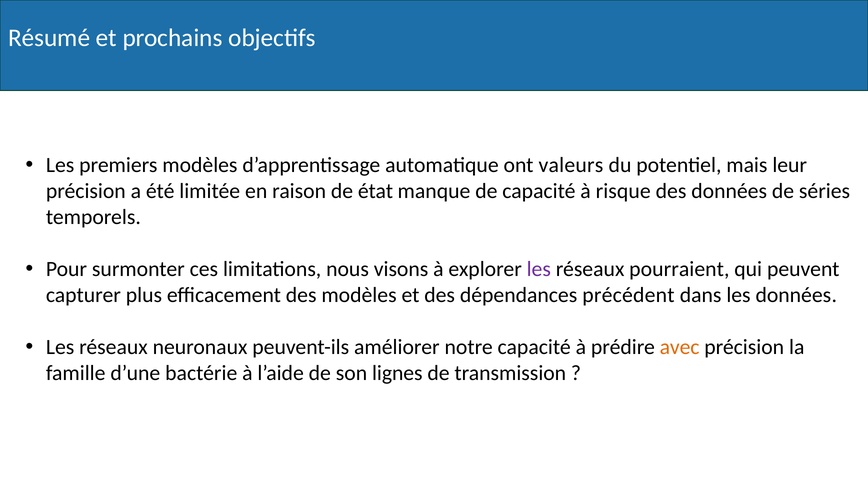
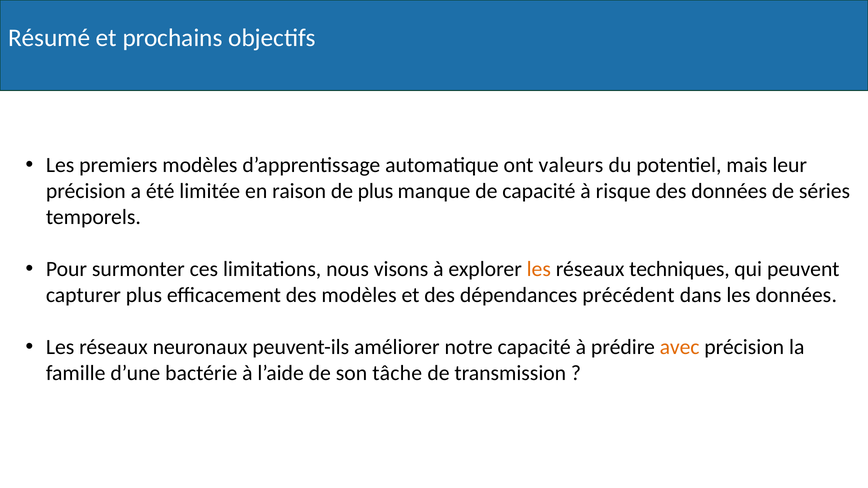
de état: état -> plus
les at (539, 269) colour: purple -> orange
pourraient: pourraient -> techniques
lignes: lignes -> tâche
